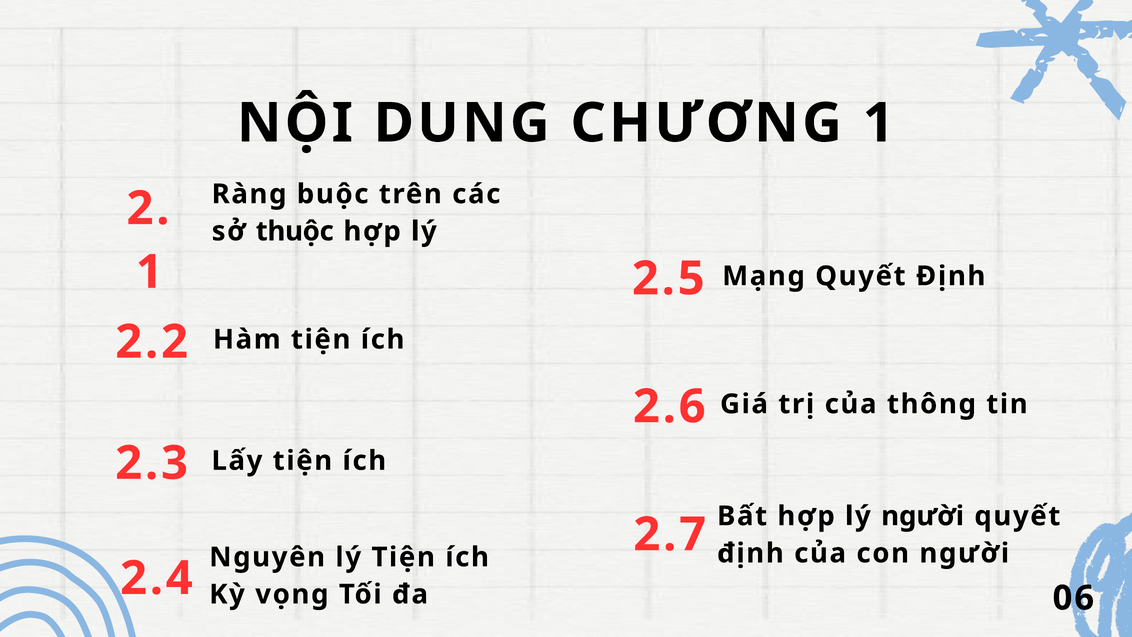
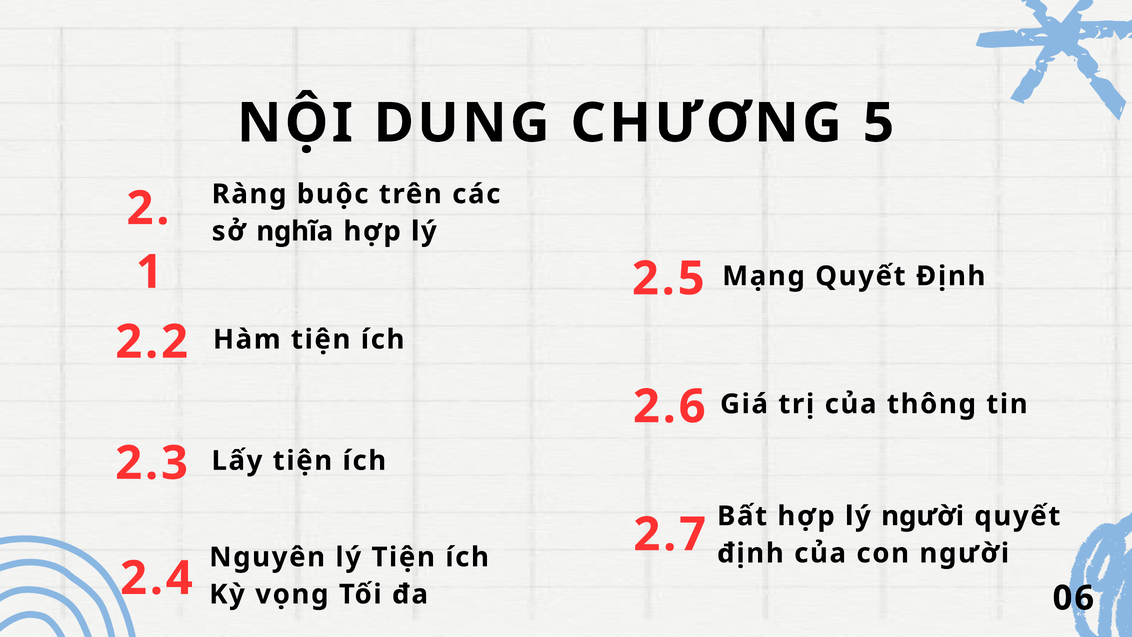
CHƯƠNG 1: 1 -> 5
thuộc: thuộc -> nghĩa
